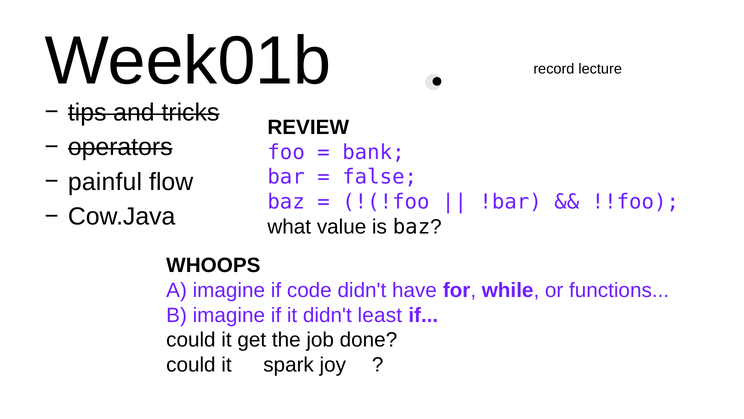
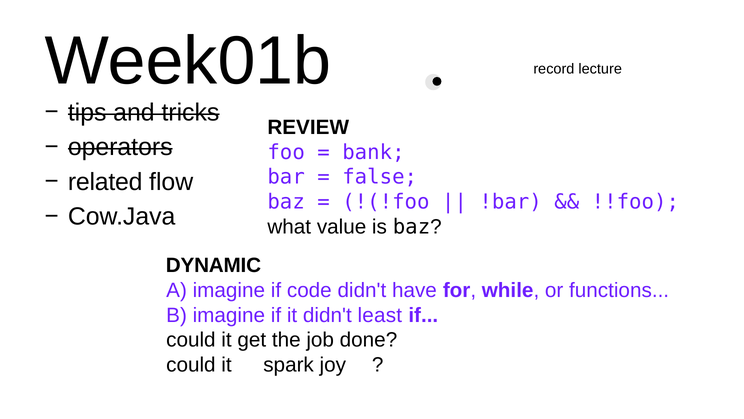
painful: painful -> related
WHOOPS: WHOOPS -> DYNAMIC
